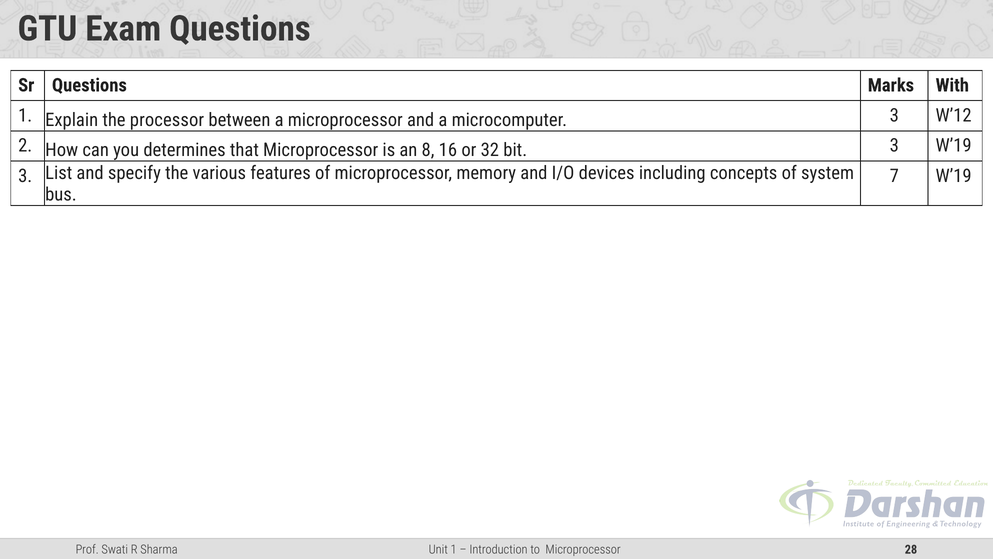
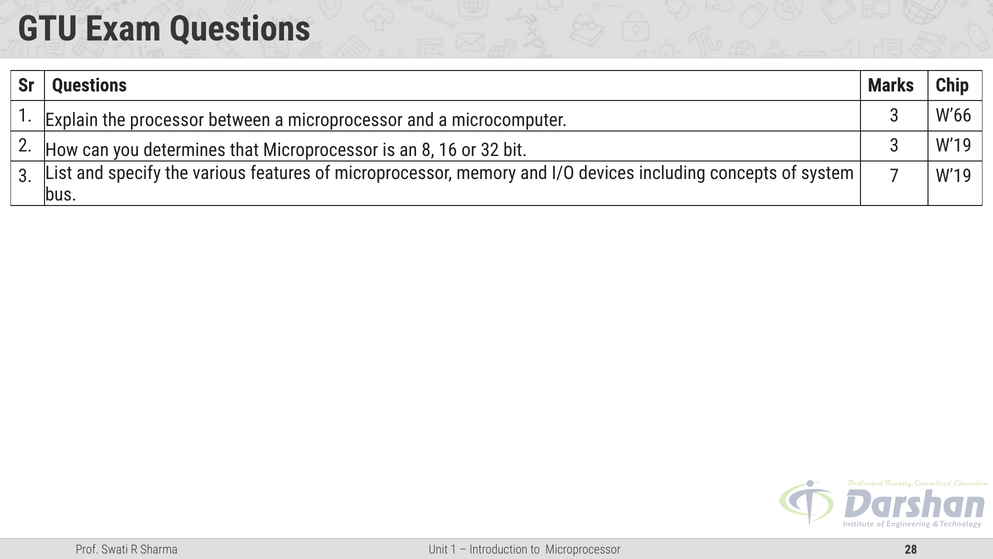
With: With -> Chip
W’12: W’12 -> W’66
